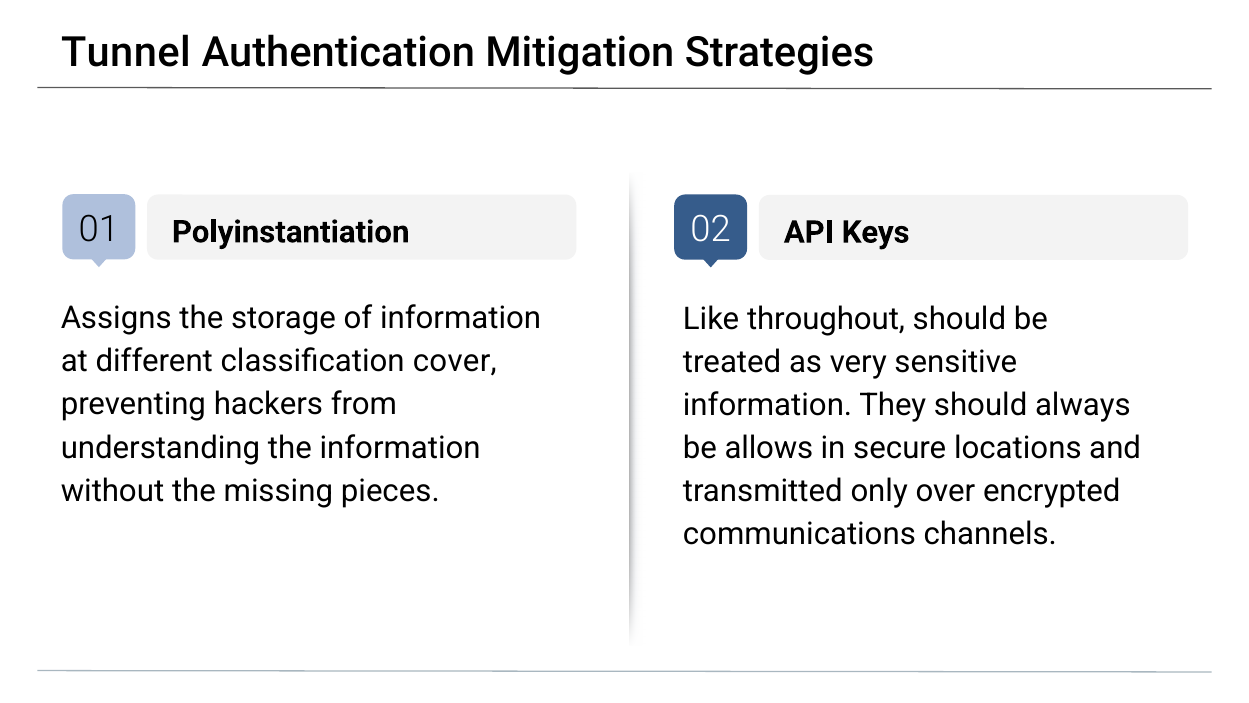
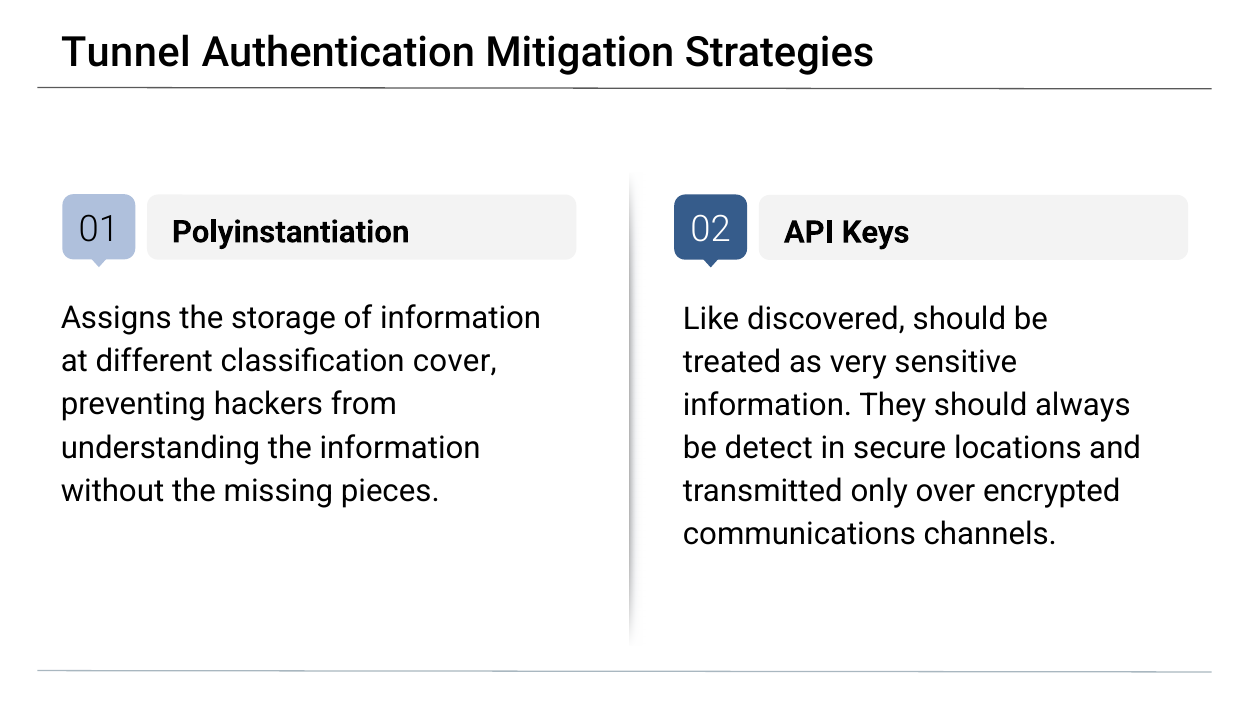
throughout: throughout -> discovered
allows: allows -> detect
